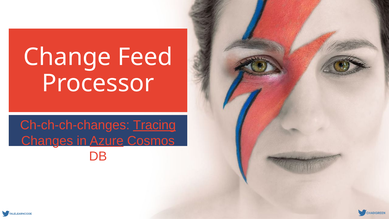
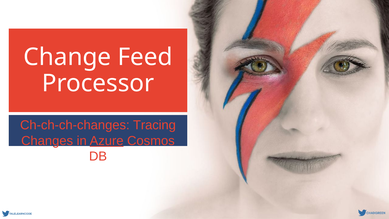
Tracing underline: present -> none
